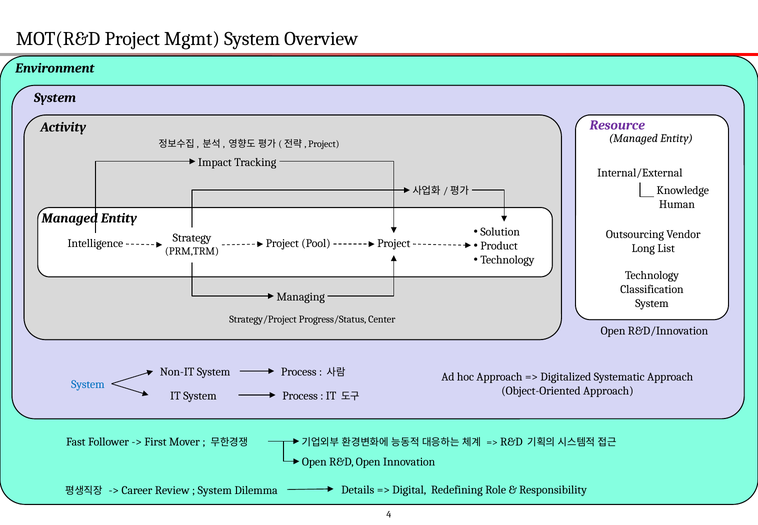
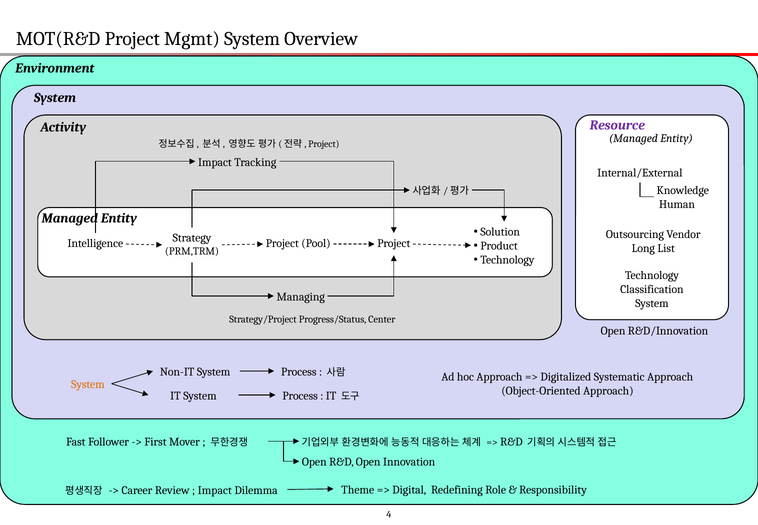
System at (88, 384) colour: blue -> orange
Details: Details -> Theme
System at (215, 490): System -> Impact
